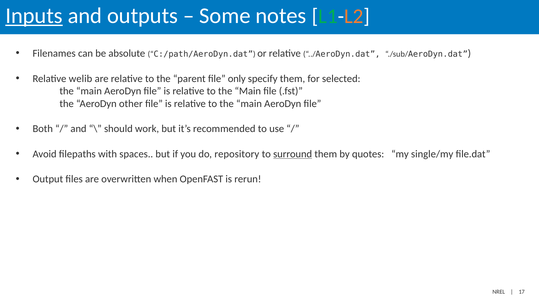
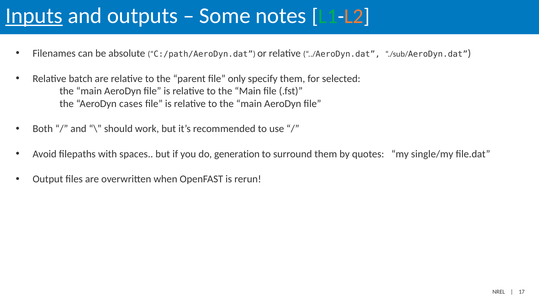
welib: welib -> batch
other: other -> cases
repository: repository -> generation
surround underline: present -> none
